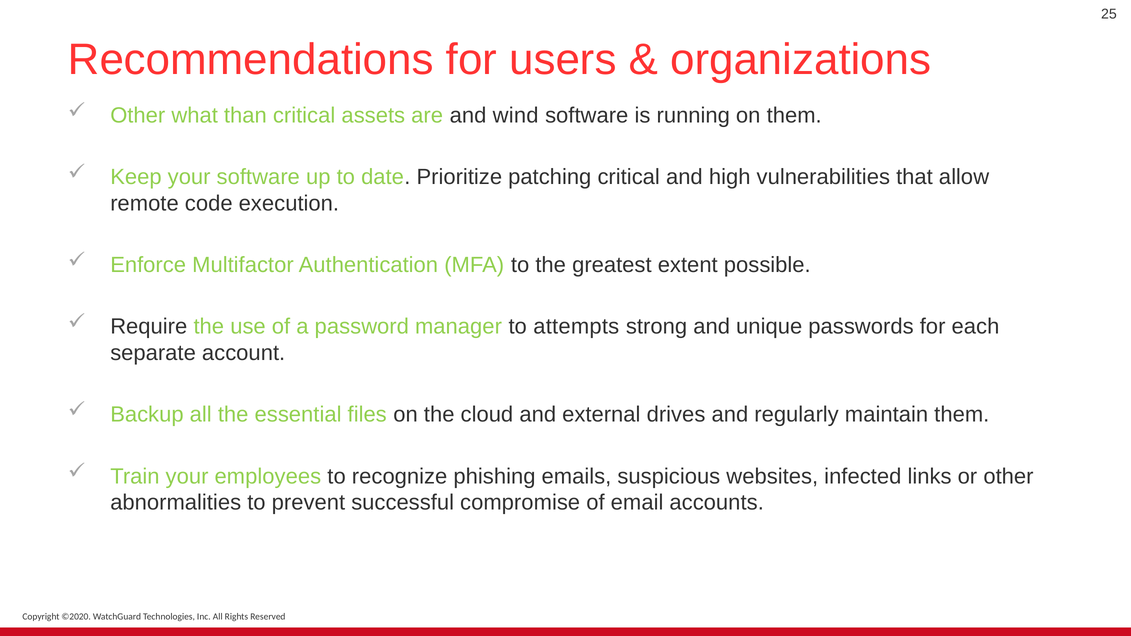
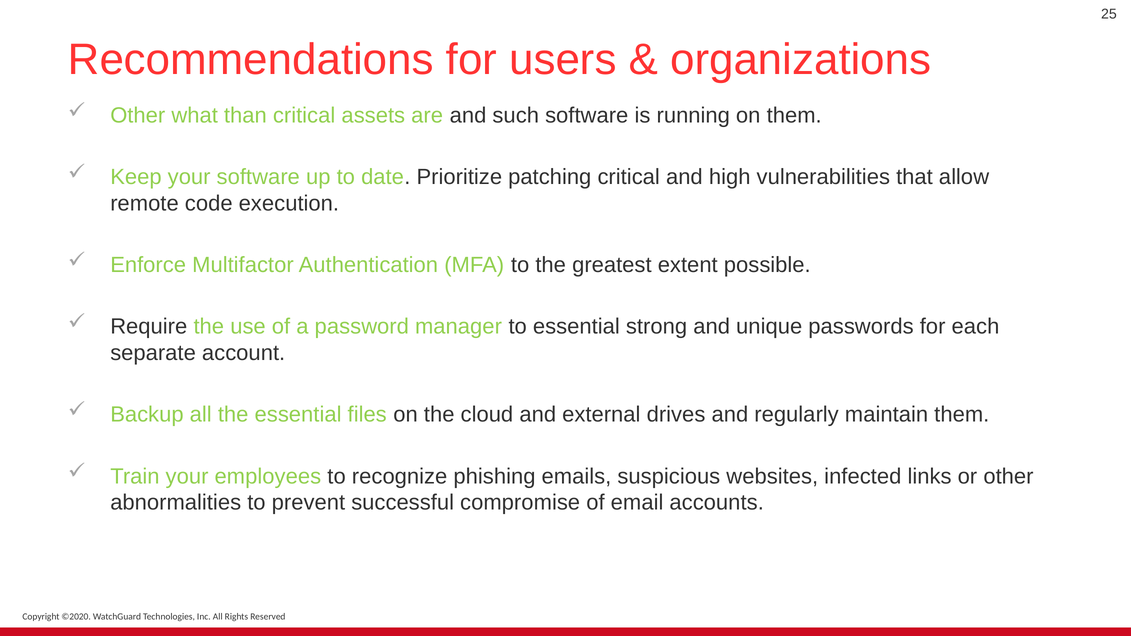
wind: wind -> such
to attempts: attempts -> essential
